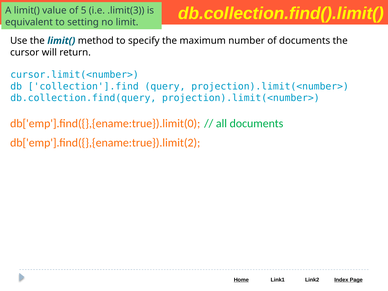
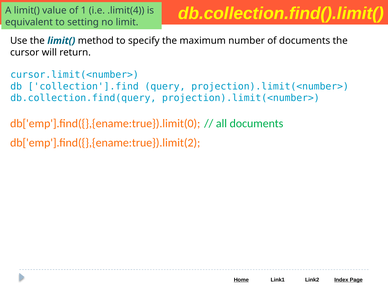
5: 5 -> 1
.limit(3: .limit(3 -> .limit(4
